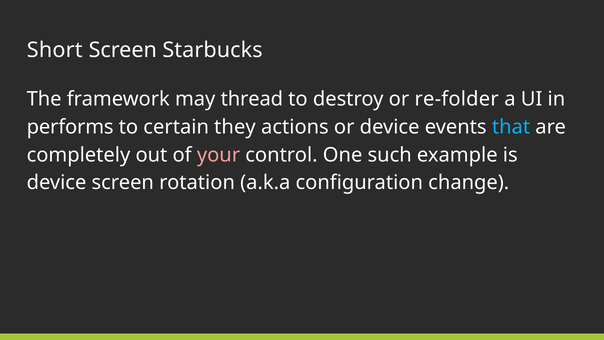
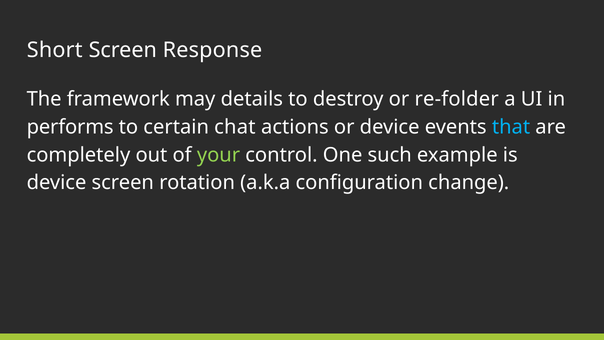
Starbucks: Starbucks -> Response
thread: thread -> details
they: they -> chat
your colour: pink -> light green
